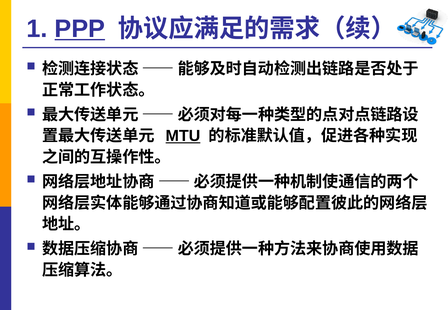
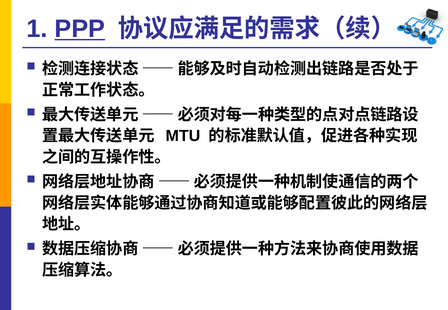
MTU underline: present -> none
